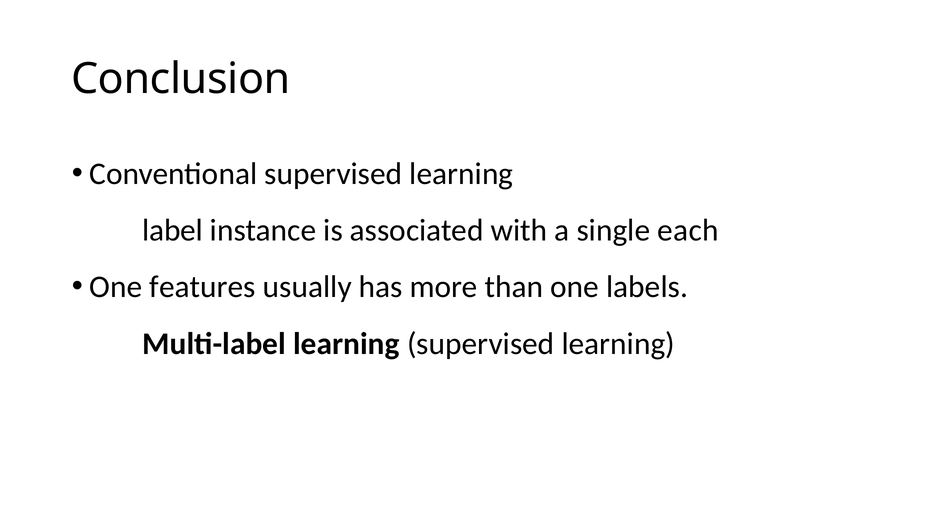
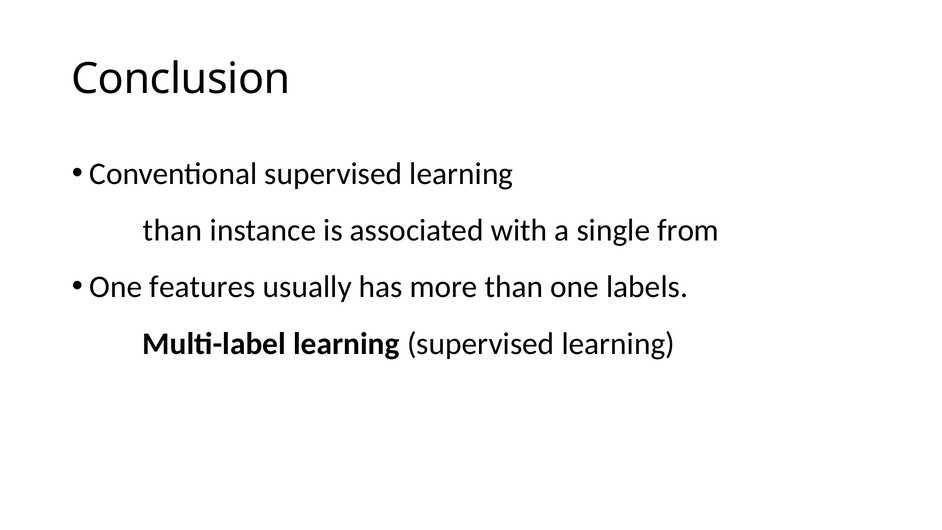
label at (173, 231): label -> than
each: each -> from
